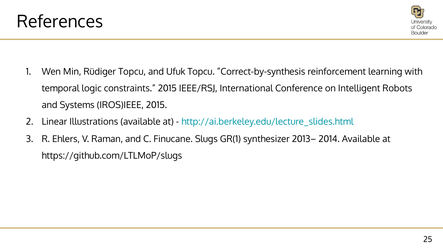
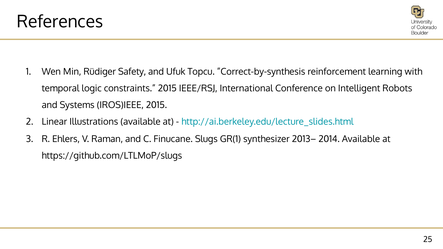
Rüdiger Topcu: Topcu -> Safety
